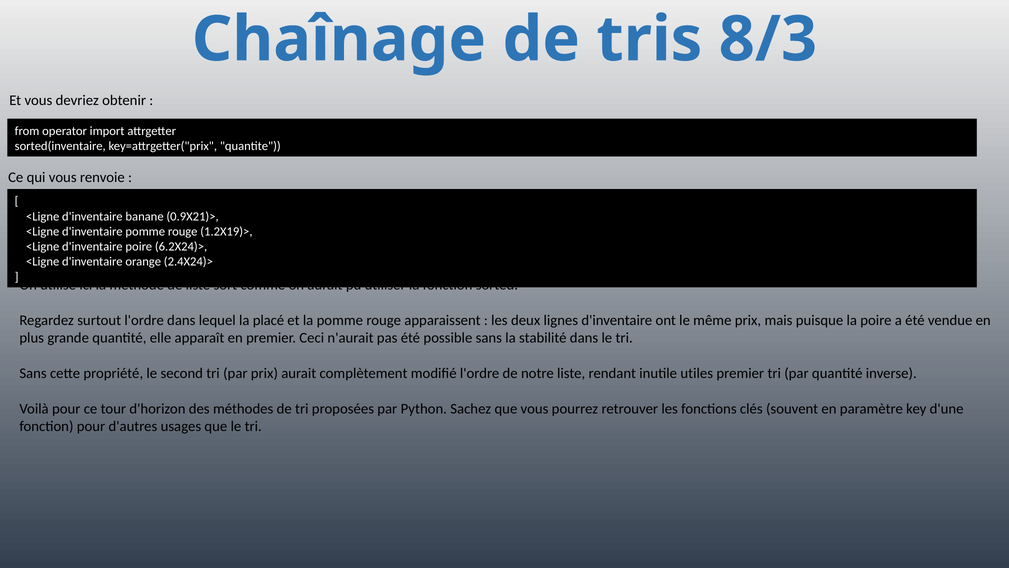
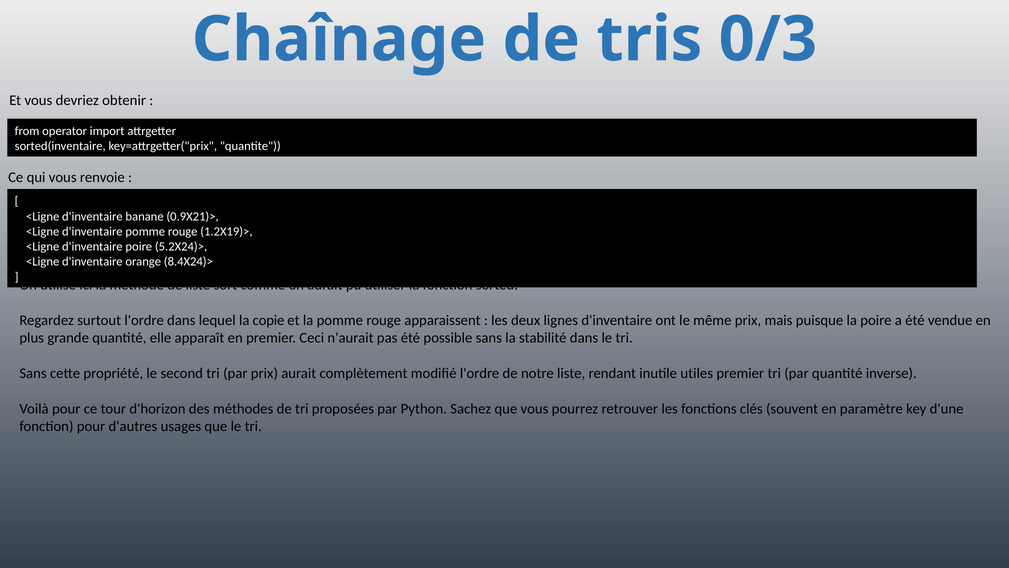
8/3: 8/3 -> 0/3
6.2X24)>: 6.2X24)> -> 5.2X24)>
2.4X24)>: 2.4X24)> -> 8.4X24)>
placé: placé -> copie
